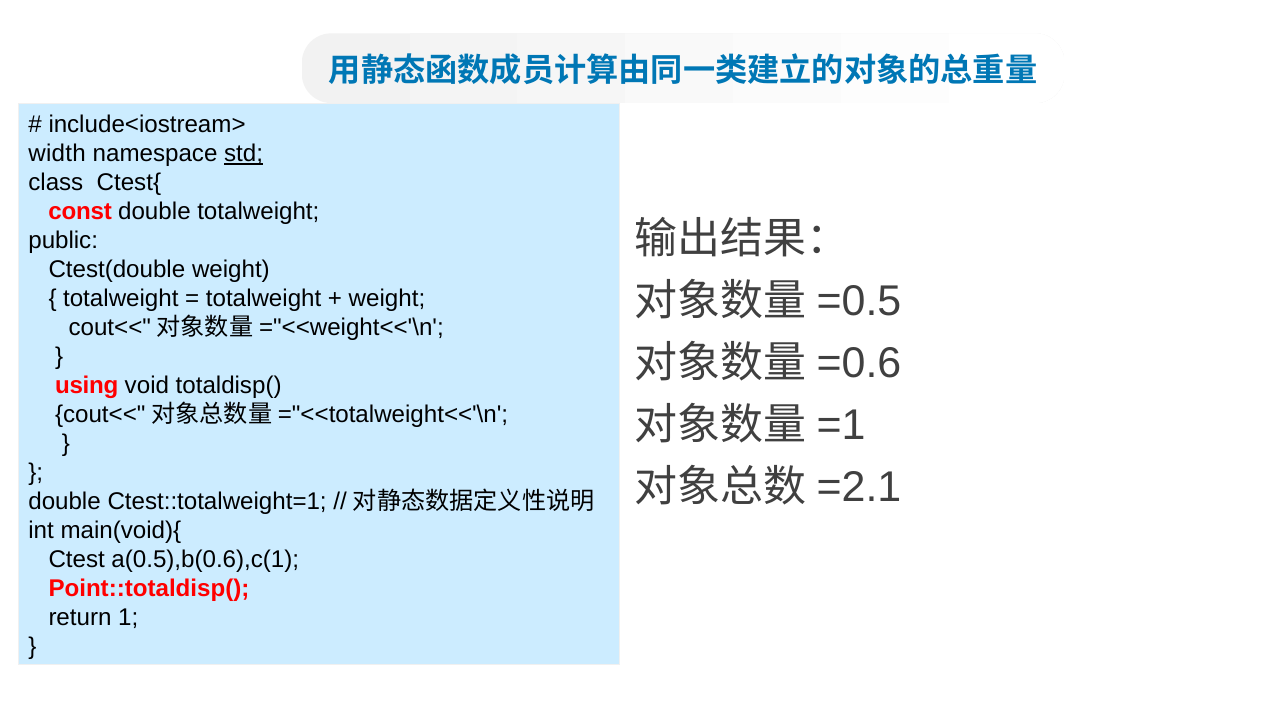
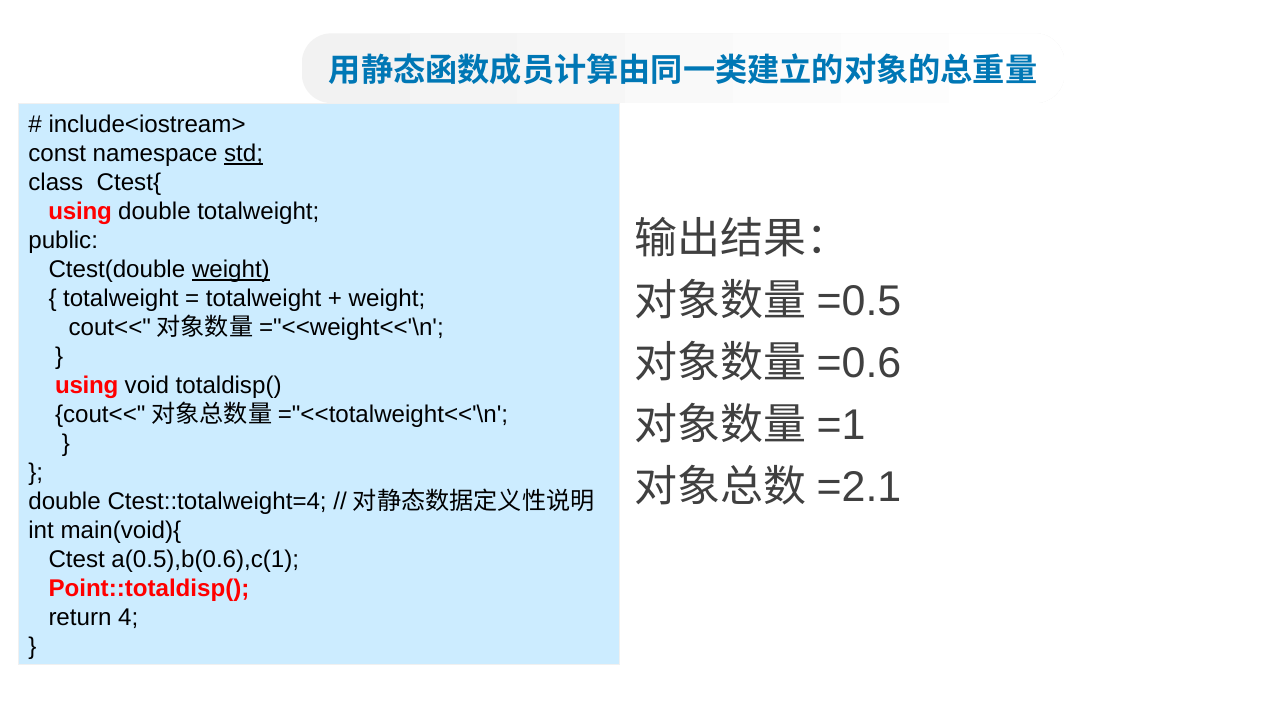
width: width -> const
const at (80, 211): const -> using
weight at (231, 269) underline: none -> present
Ctest::totalweight=1: Ctest::totalweight=1 -> Ctest::totalweight=4
1: 1 -> 4
